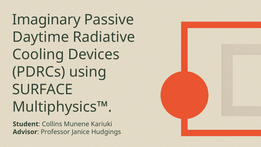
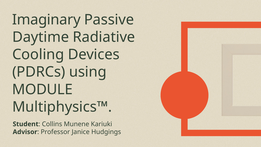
SURFACE: SURFACE -> MODULE
